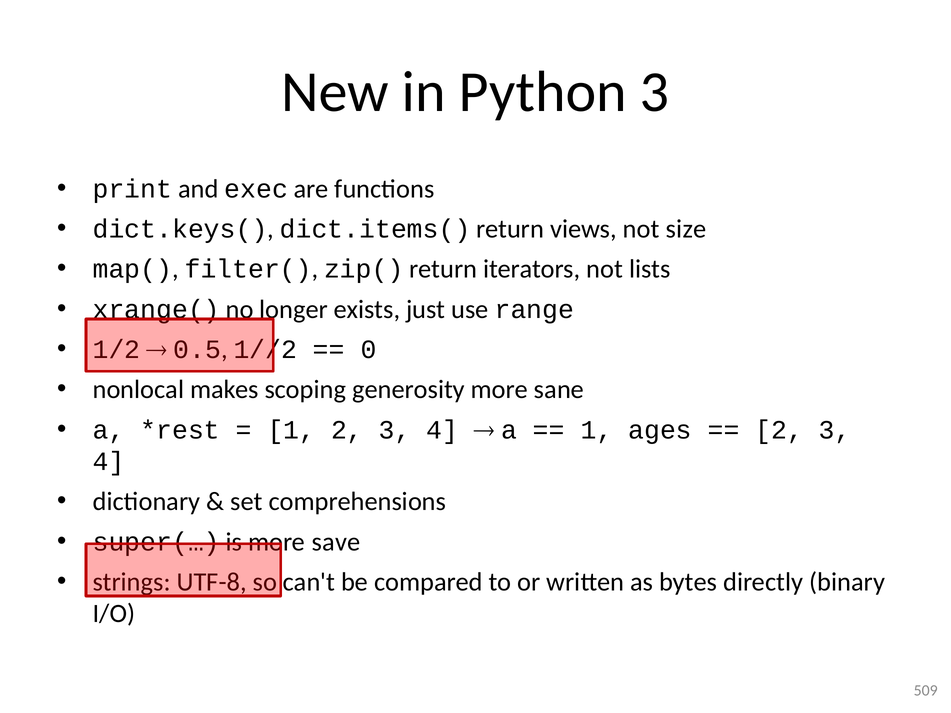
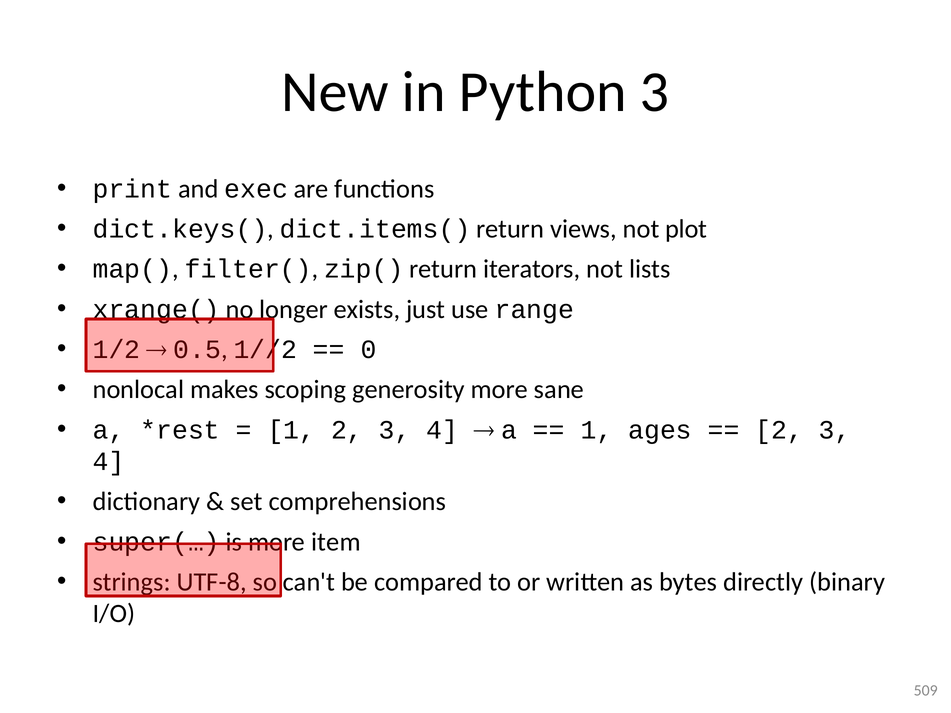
size: size -> plot
save: save -> item
